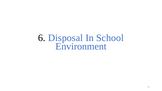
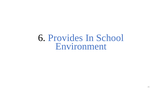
Disposal: Disposal -> Provides
